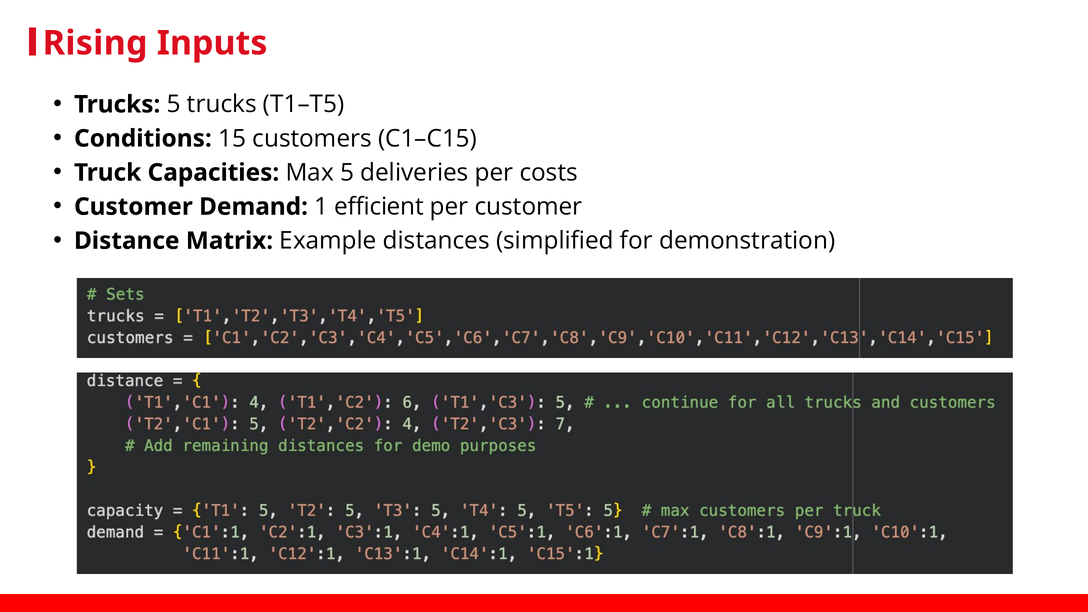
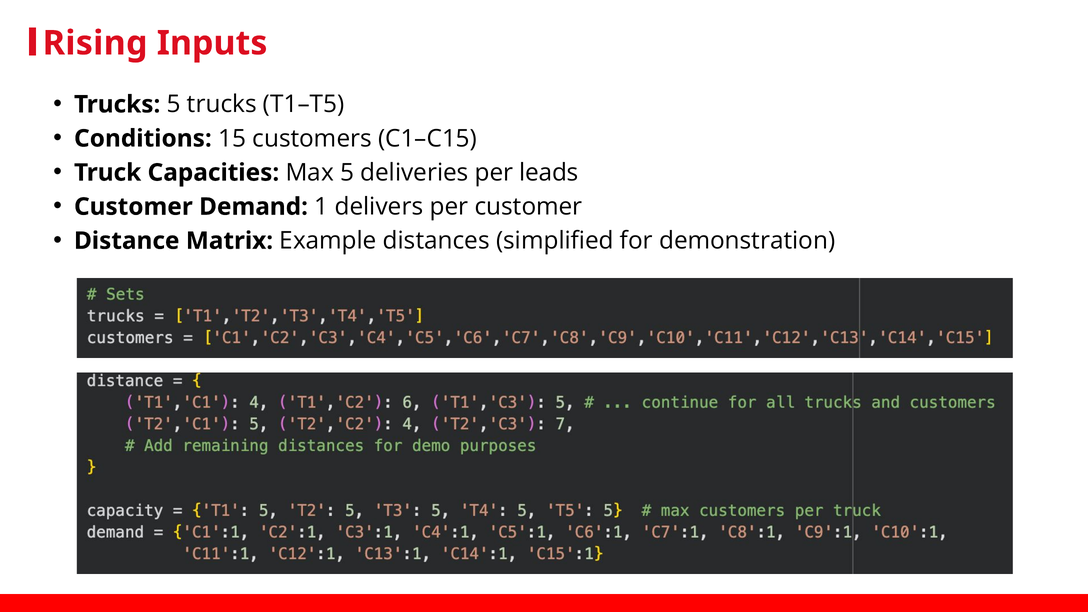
costs: costs -> leads
efficient: efficient -> delivers
